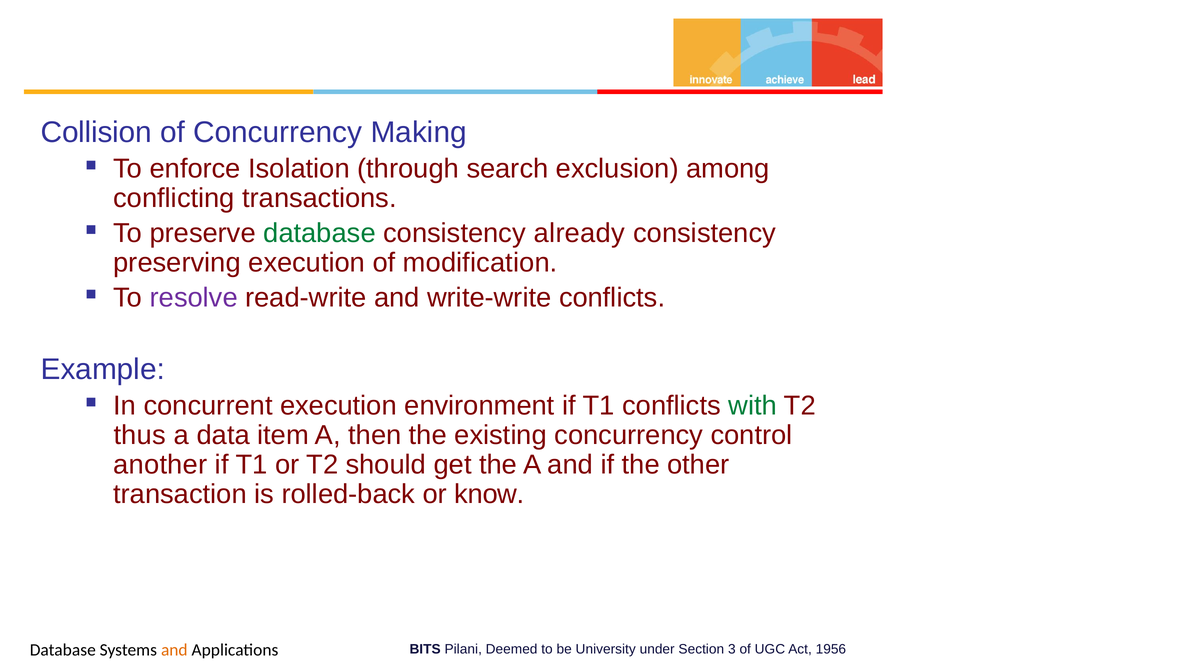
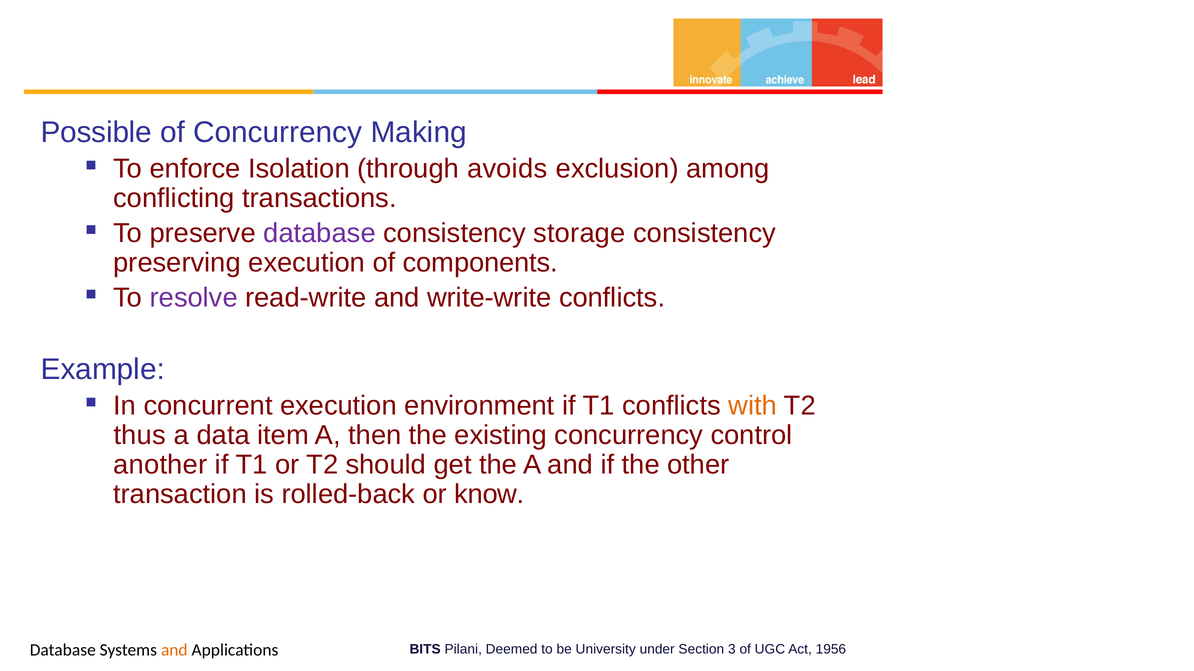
Collision: Collision -> Possible
search: search -> avoids
database at (320, 233) colour: green -> purple
already: already -> storage
modification: modification -> components
with colour: green -> orange
